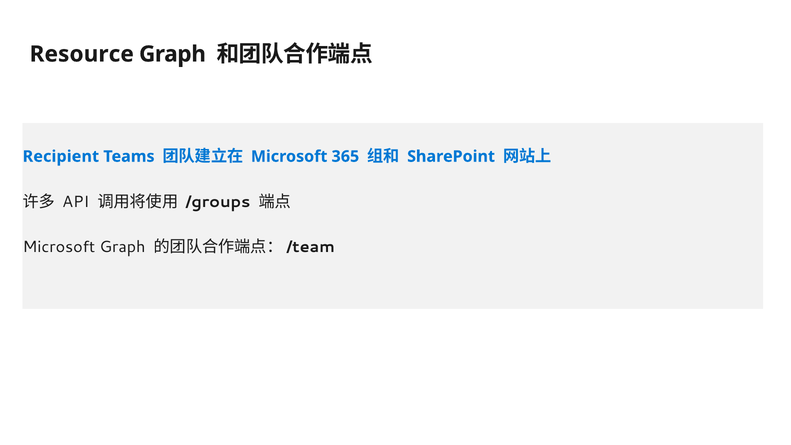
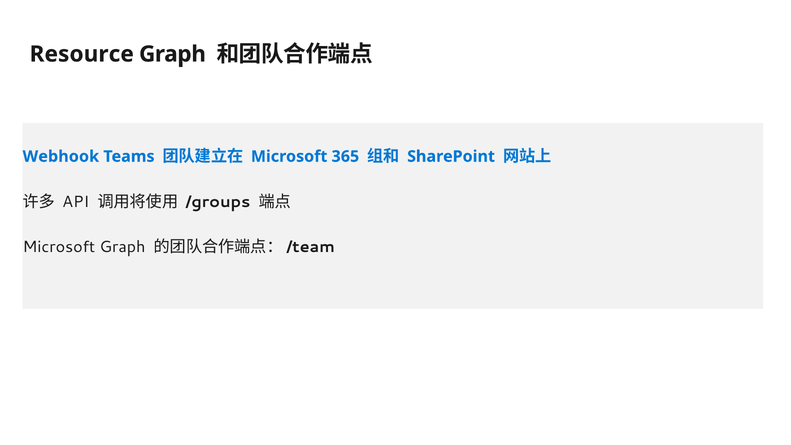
Recipient: Recipient -> Webhook
